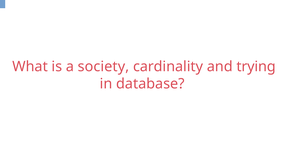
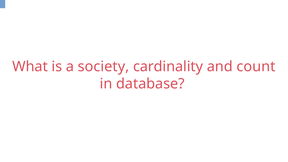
trying: trying -> count
